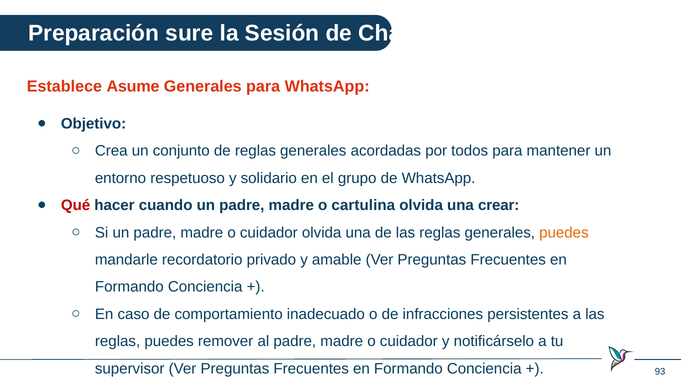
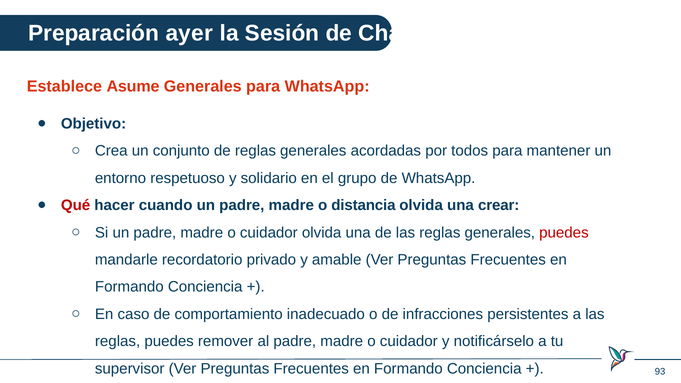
sure: sure -> ayer
cartulina: cartulina -> distancia
puedes at (564, 233) colour: orange -> red
